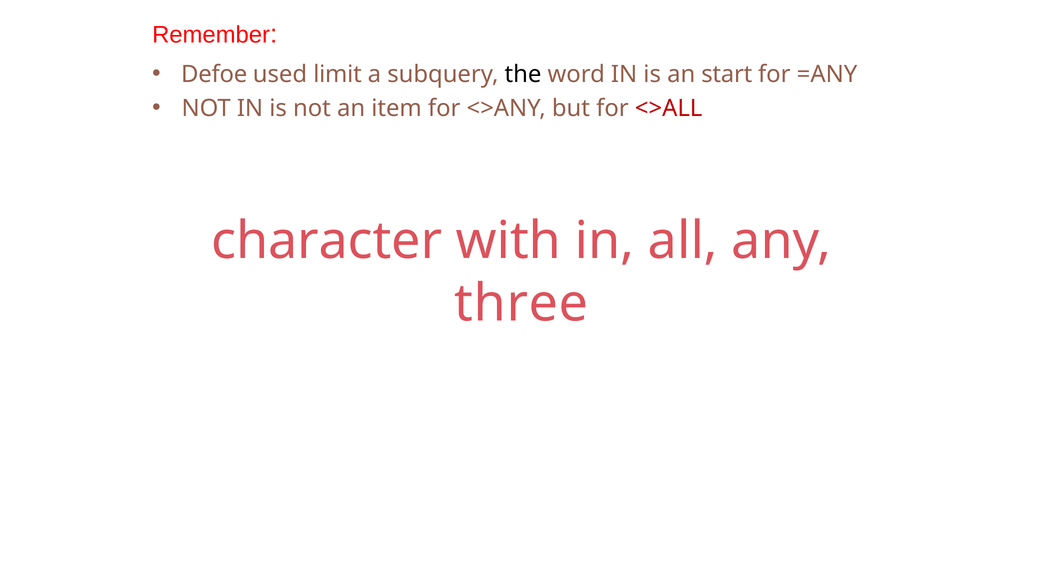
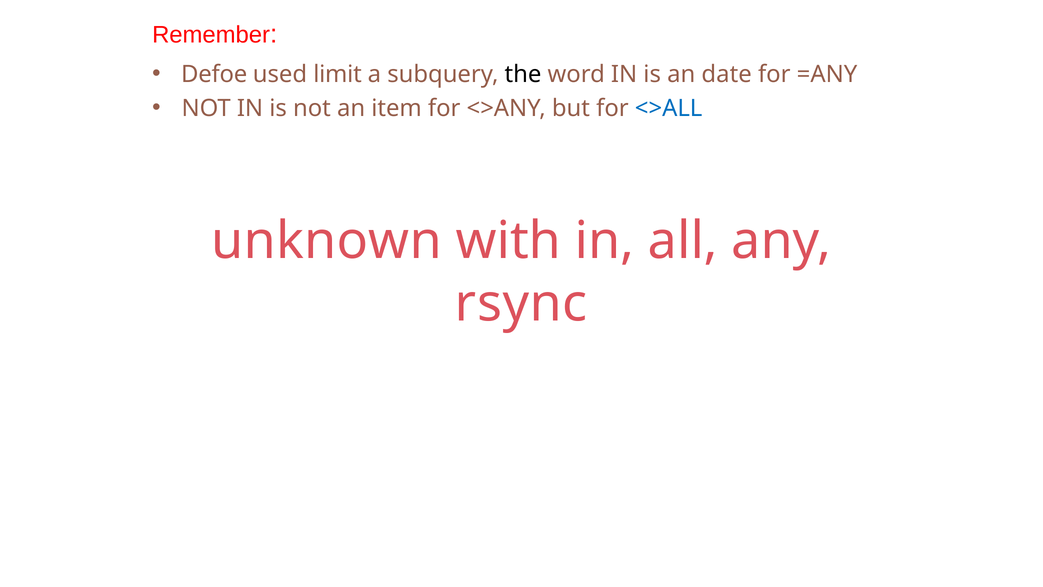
start: start -> date
<>ALL colour: red -> blue
character: character -> unknown
three: three -> rsync
